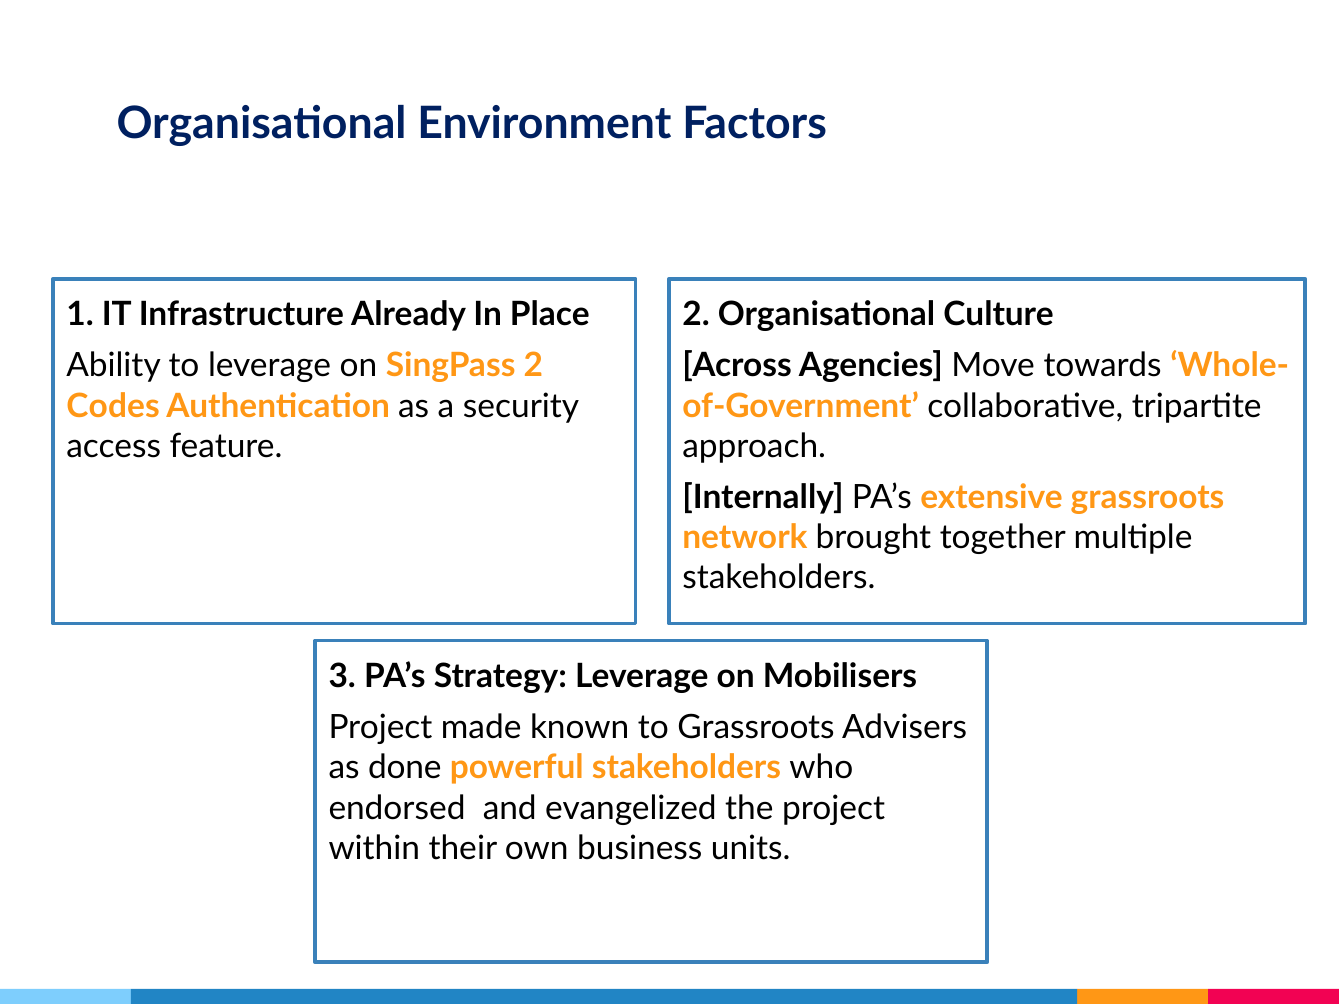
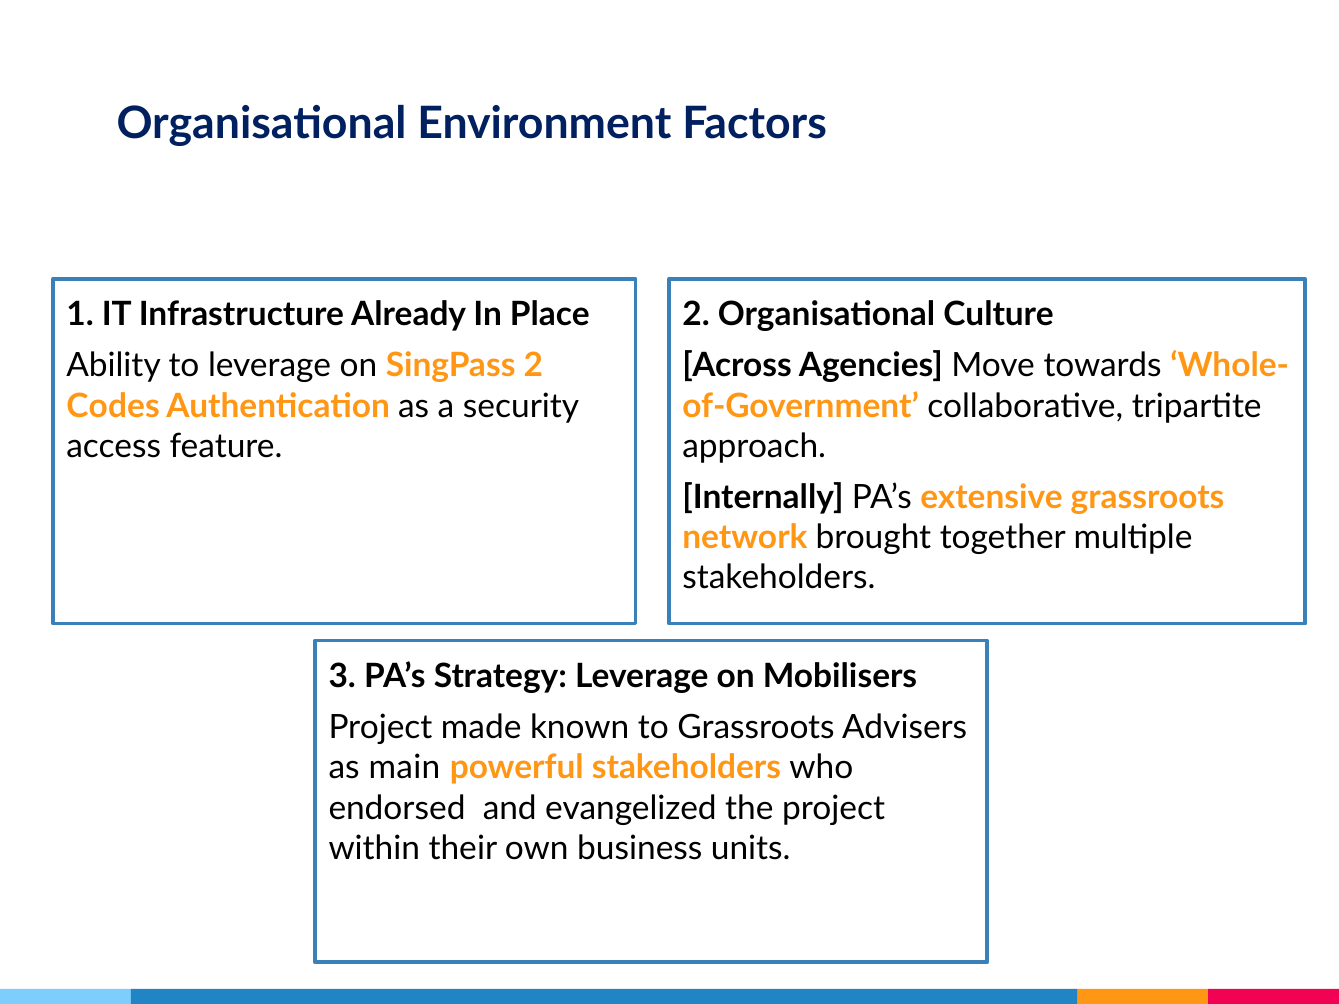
done: done -> main
